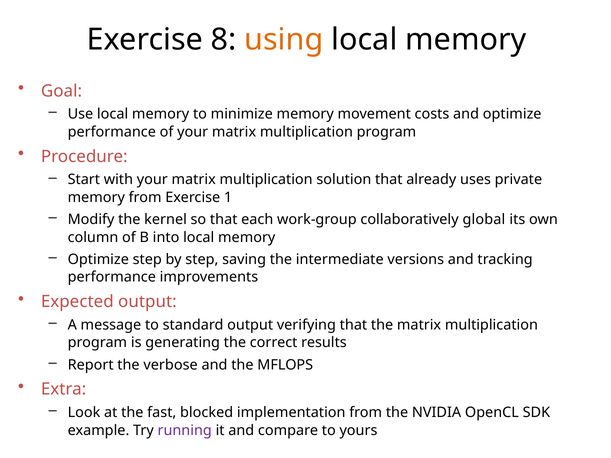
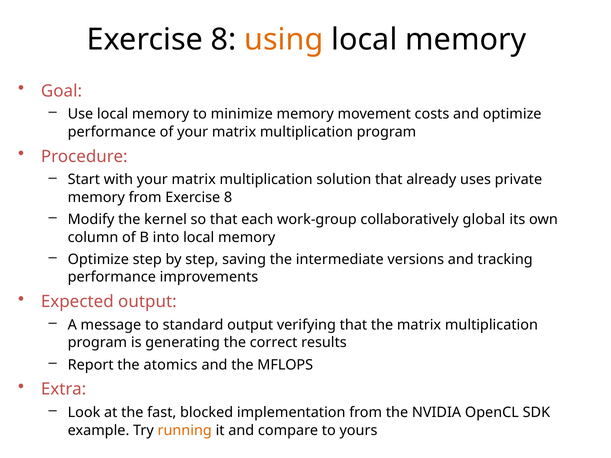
from Exercise 1: 1 -> 8
verbose: verbose -> atomics
running colour: purple -> orange
